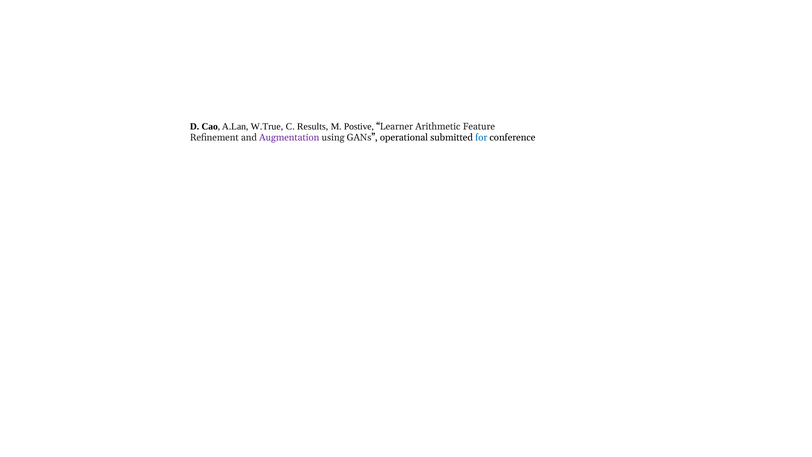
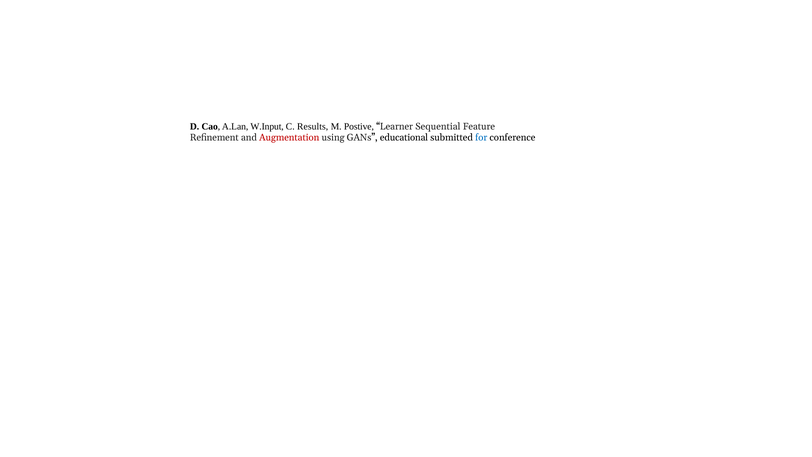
W.True: W.True -> W.Input
Arithmetic: Arithmetic -> Sequential
Augmentation colour: purple -> red
operational: operational -> educational
